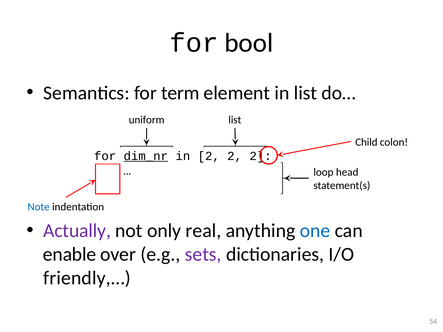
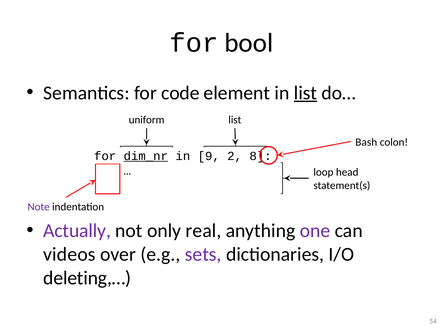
term: term -> code
list at (305, 93) underline: none -> present
Child: Child -> Bash
in 2: 2 -> 9
2 at (261, 156): 2 -> 8
Note colour: blue -> purple
one colour: blue -> purple
enable: enable -> videos
friendly,…: friendly,… -> deleting,…
